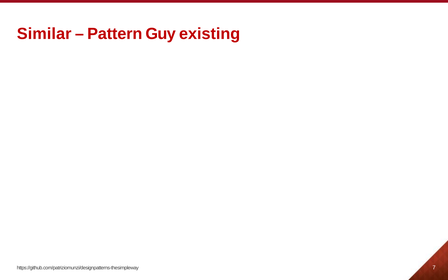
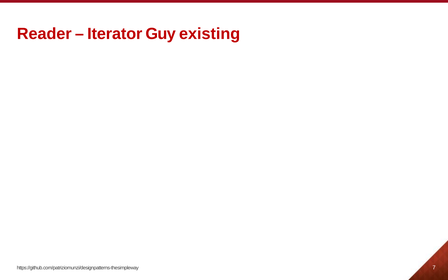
Similar: Similar -> Reader
Pattern: Pattern -> Iterator
